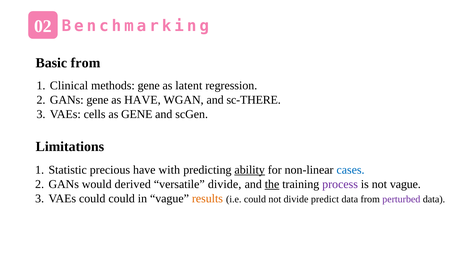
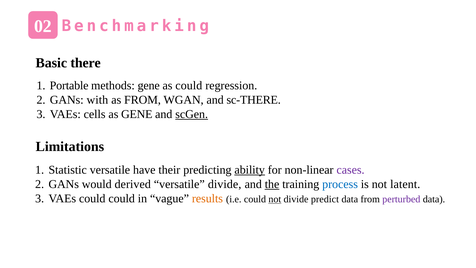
Basic from: from -> there
Clinical: Clinical -> Portable
as latent: latent -> could
GANs gene: gene -> with
as HAVE: HAVE -> FROM
scGen underline: none -> present
Statistic precious: precious -> versatile
with: with -> their
cases colour: blue -> purple
process colour: purple -> blue
not vague: vague -> latent
not at (275, 199) underline: none -> present
